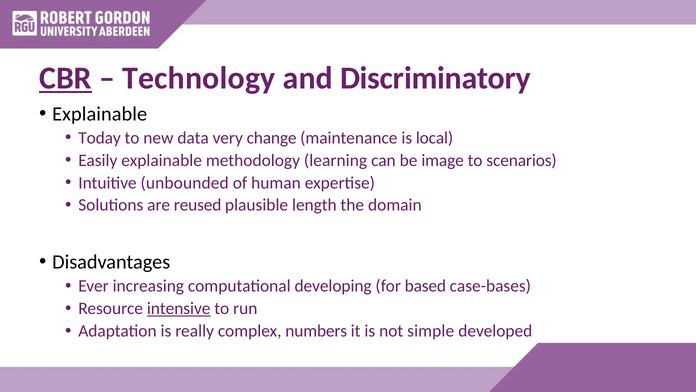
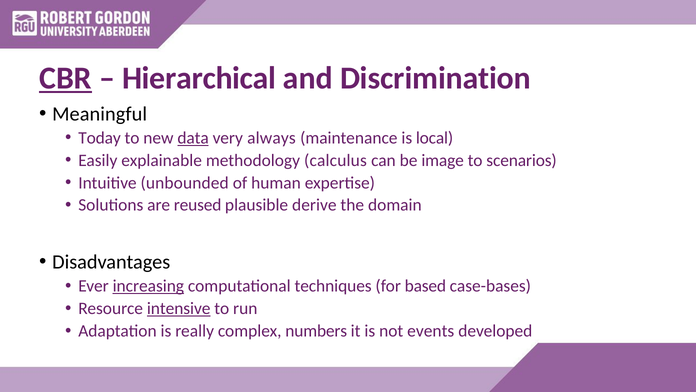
Technology: Technology -> Hierarchical
Discriminatory: Discriminatory -> Discrimination
Explainable at (100, 114): Explainable -> Meaningful
data underline: none -> present
change: change -> always
learning: learning -> calculus
length: length -> derive
increasing underline: none -> present
developing: developing -> techniques
simple: simple -> events
